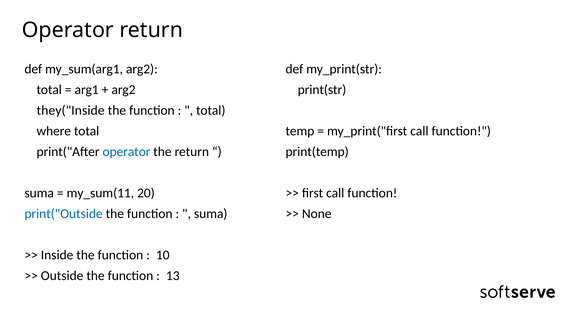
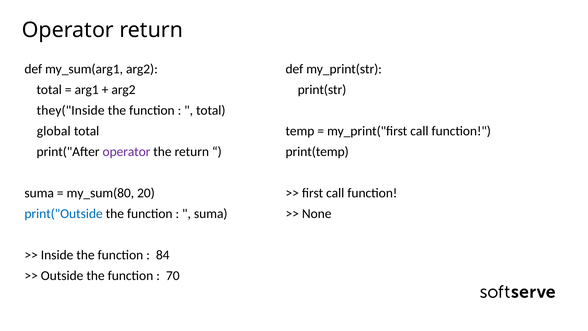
where: where -> global
operator at (126, 151) colour: blue -> purple
my_sum(11: my_sum(11 -> my_sum(80
10: 10 -> 84
13: 13 -> 70
